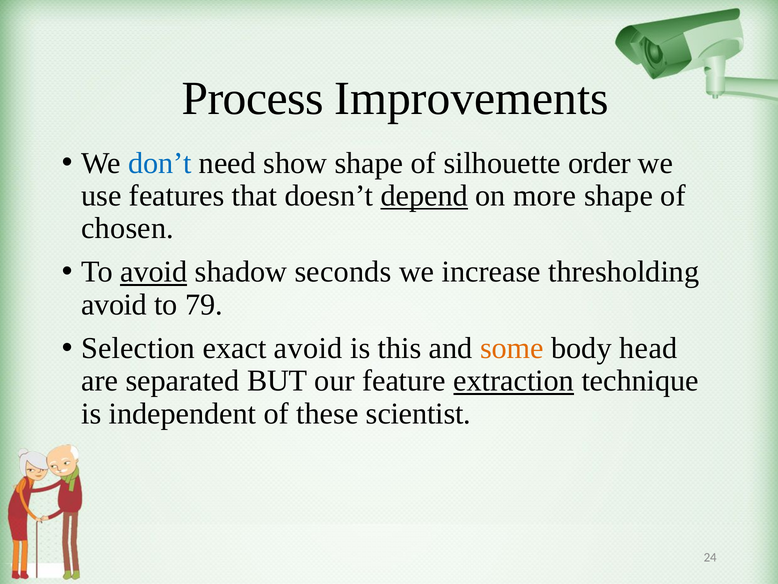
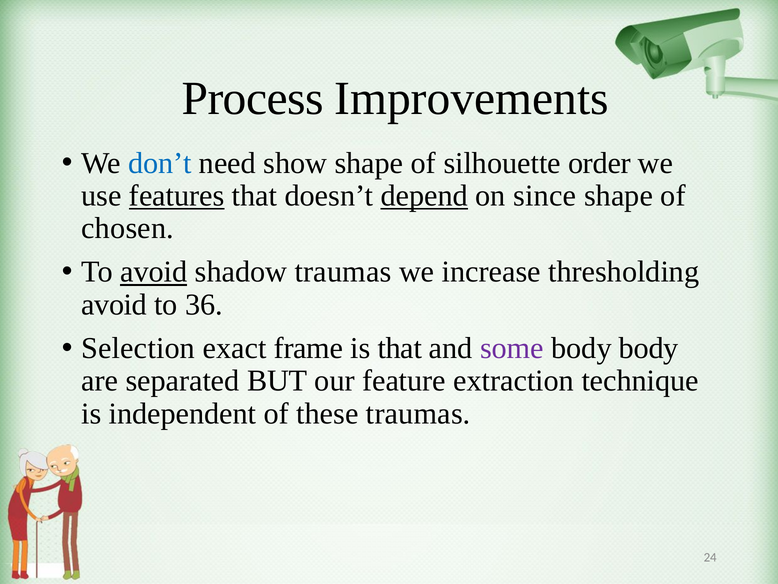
features underline: none -> present
more: more -> since
shadow seconds: seconds -> traumas
79: 79 -> 36
exact avoid: avoid -> frame
is this: this -> that
some colour: orange -> purple
body head: head -> body
extraction underline: present -> none
these scientist: scientist -> traumas
